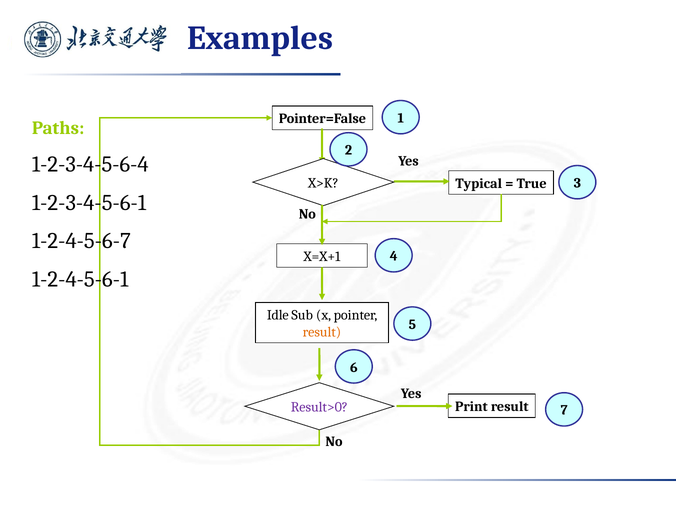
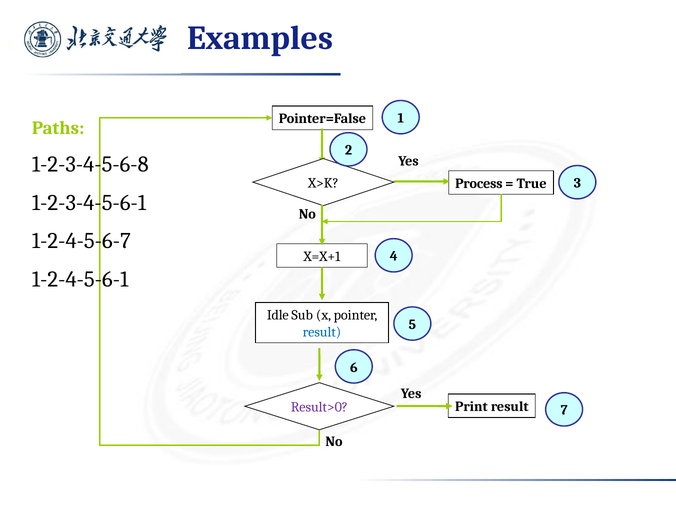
1-2-3-4-5-6-4: 1-2-3-4-5-6-4 -> 1-2-3-4-5-6-8
Typical: Typical -> Process
result at (322, 332) colour: orange -> blue
